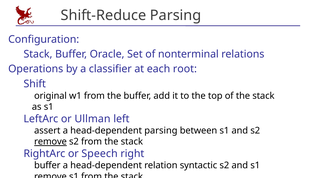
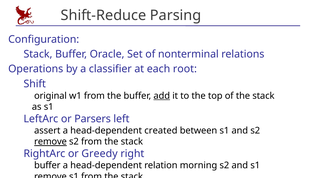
add underline: none -> present
Ullman: Ullman -> Parsers
head-dependent parsing: parsing -> created
Speech: Speech -> Greedy
syntactic: syntactic -> morning
